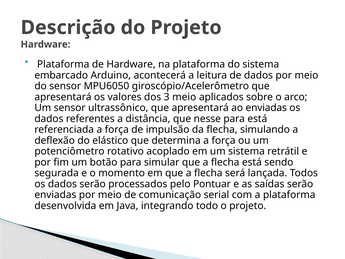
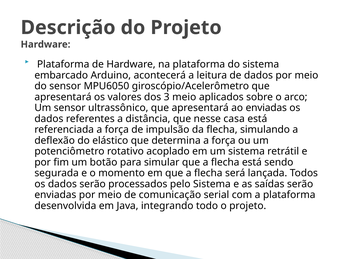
nesse para: para -> casa
pelo Pontuar: Pontuar -> Sistema
